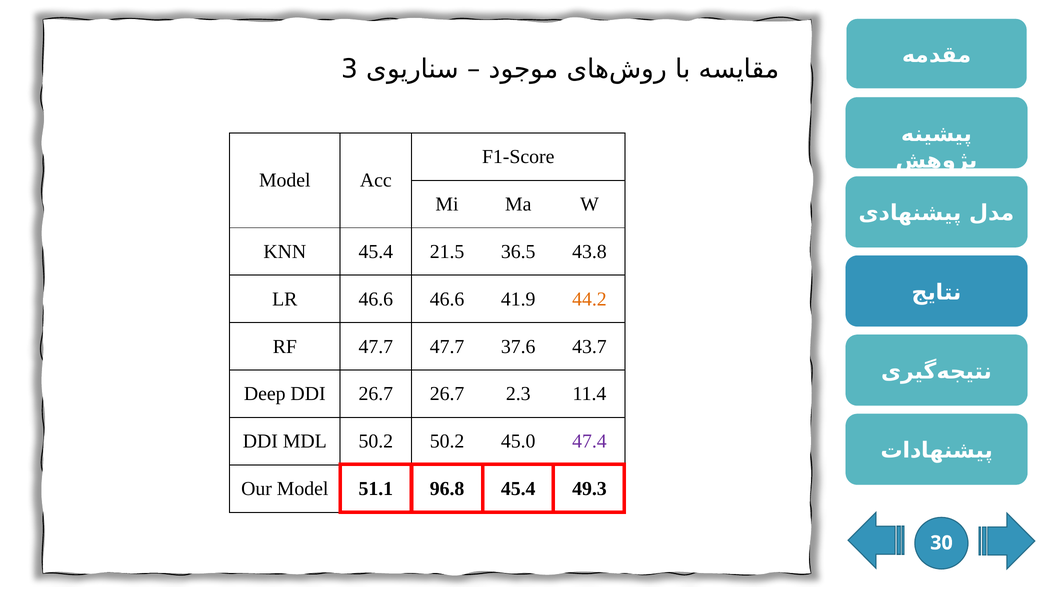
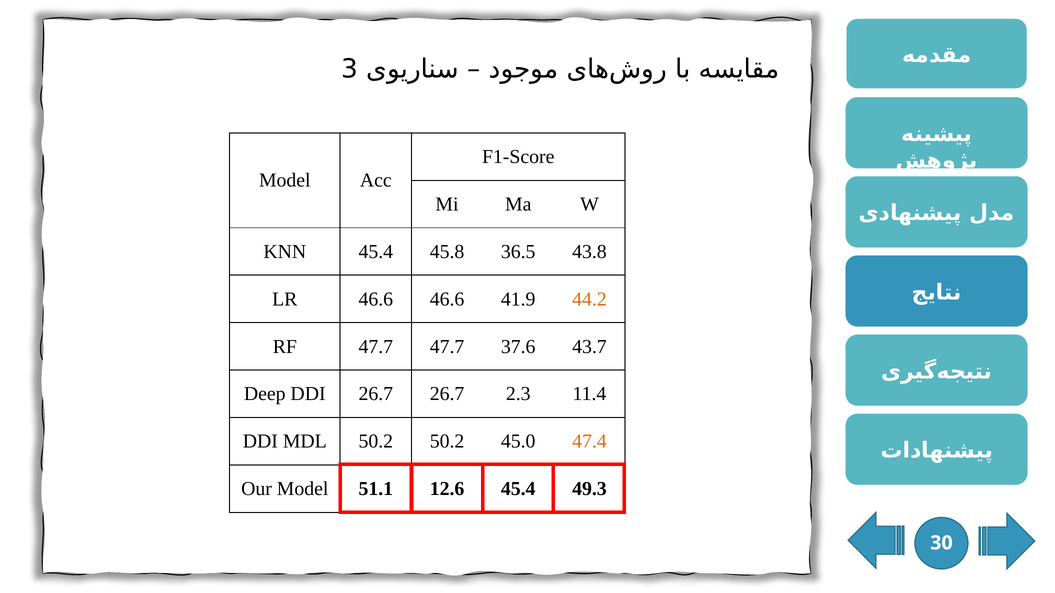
21.5: 21.5 -> 45.8
47.4 colour: purple -> orange
96.8: 96.8 -> 12.6
